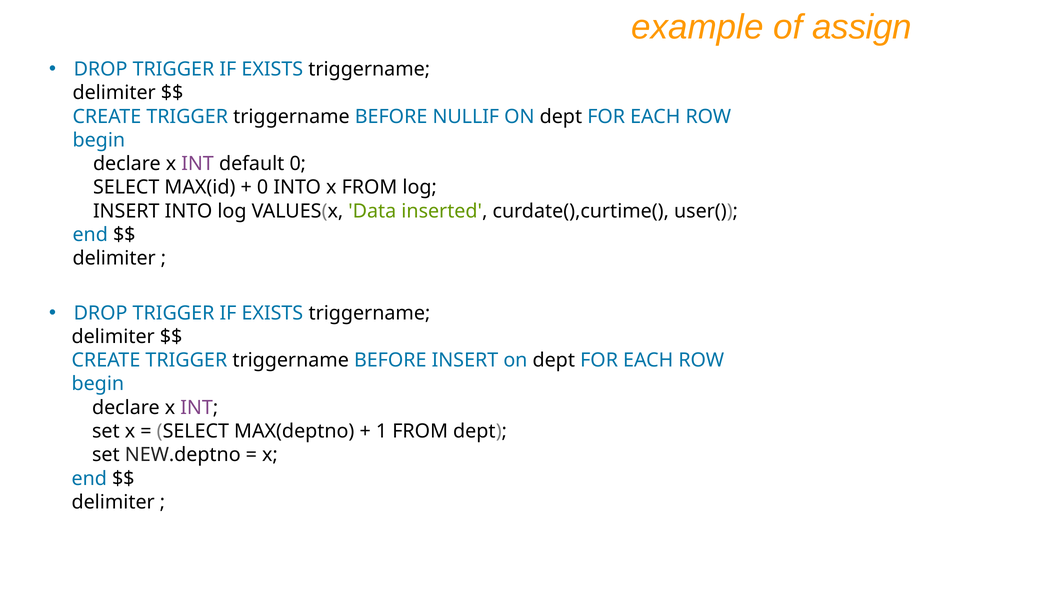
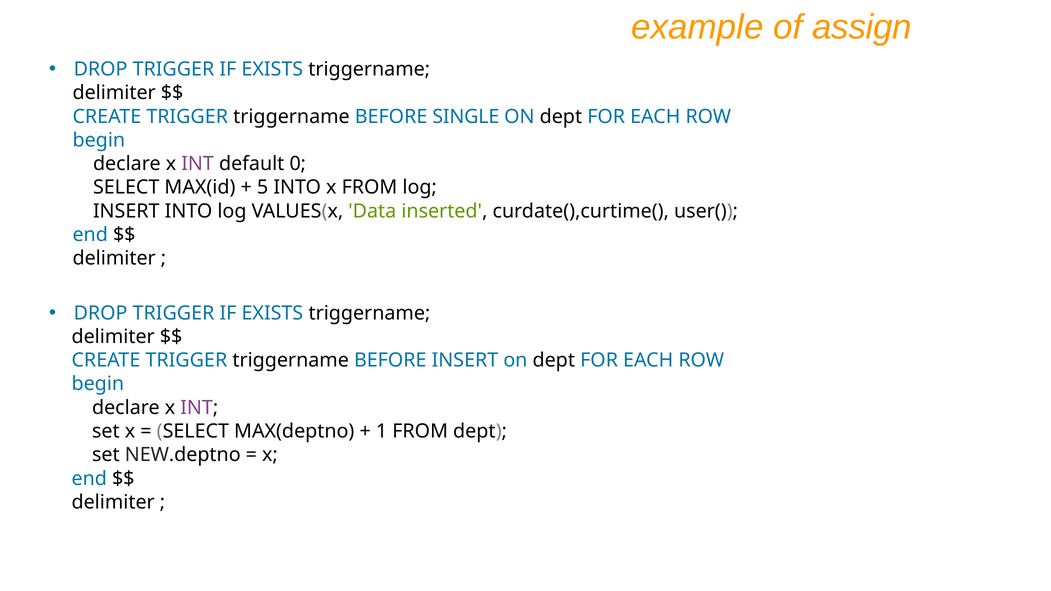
NULLIF: NULLIF -> SINGLE
0 at (263, 187): 0 -> 5
